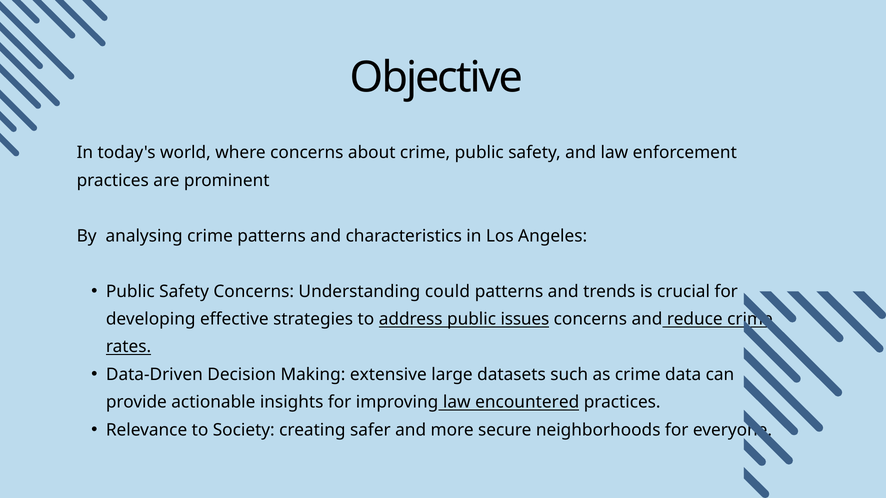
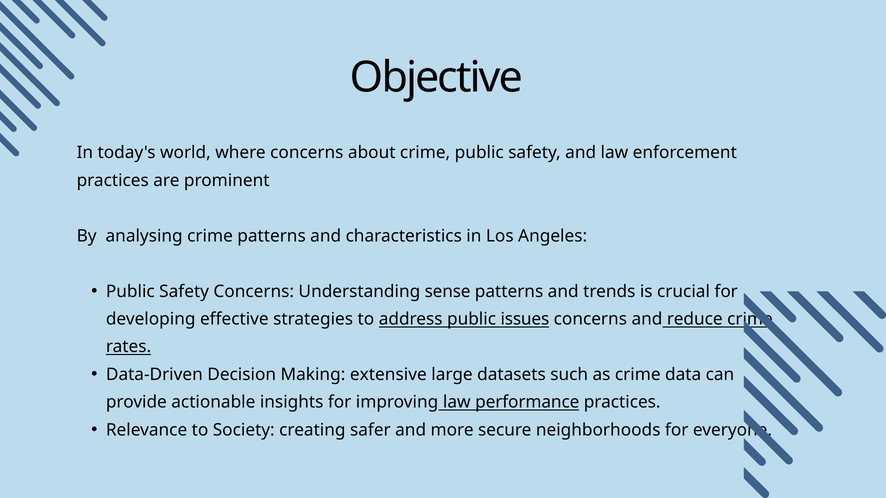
could: could -> sense
encountered: encountered -> performance
